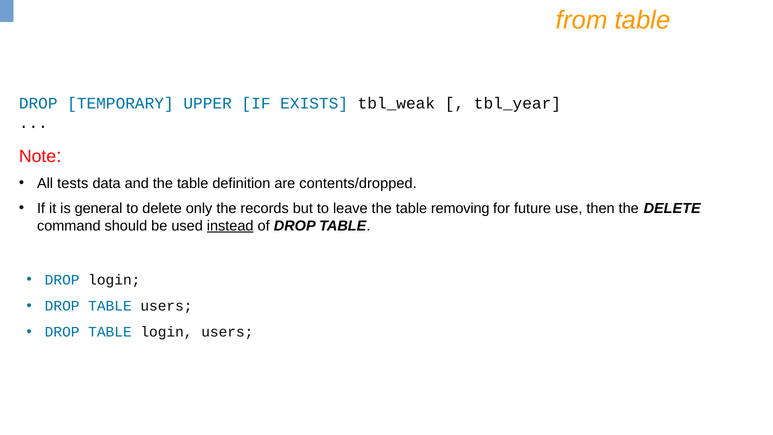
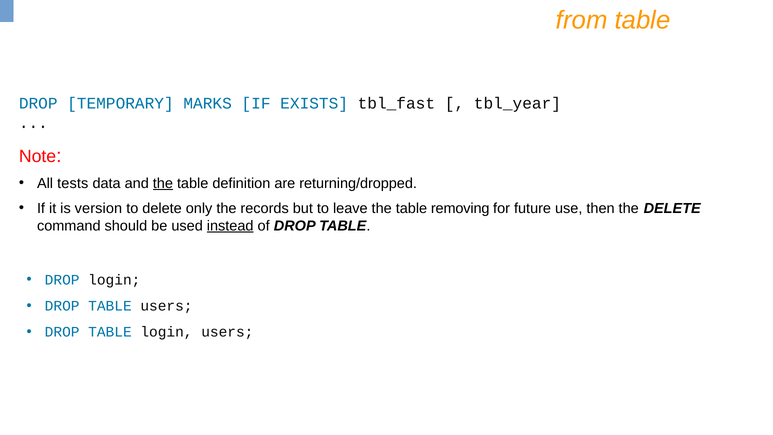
UPPER: UPPER -> MARKS
tbl_weak: tbl_weak -> tbl_fast
the at (163, 183) underline: none -> present
contents/dropped: contents/dropped -> returning/dropped
general: general -> version
